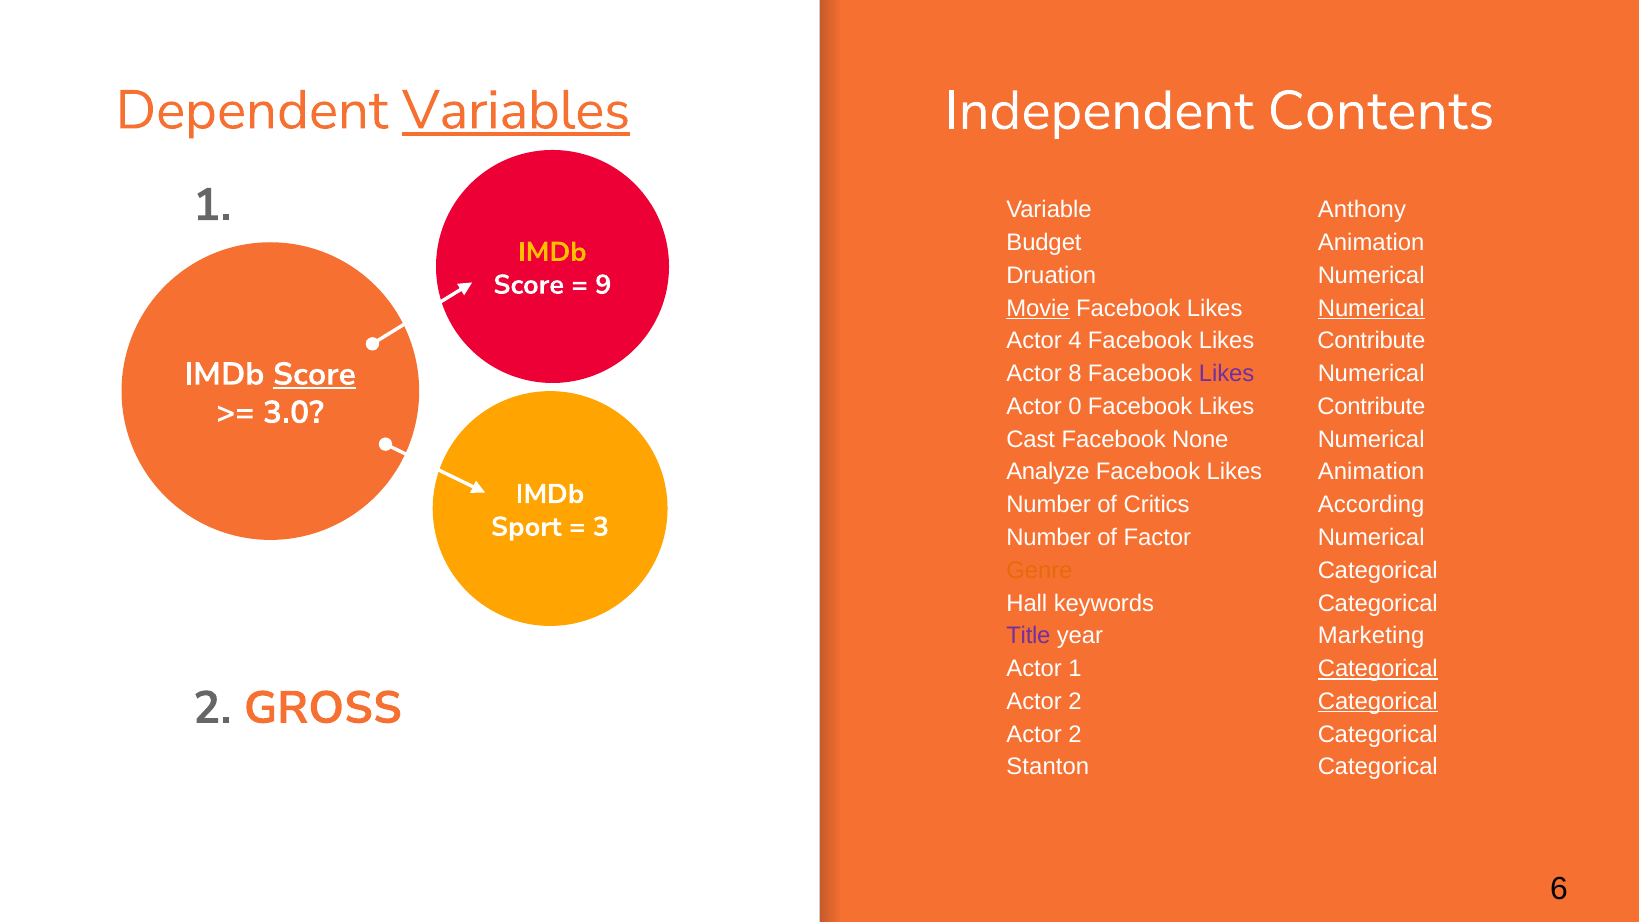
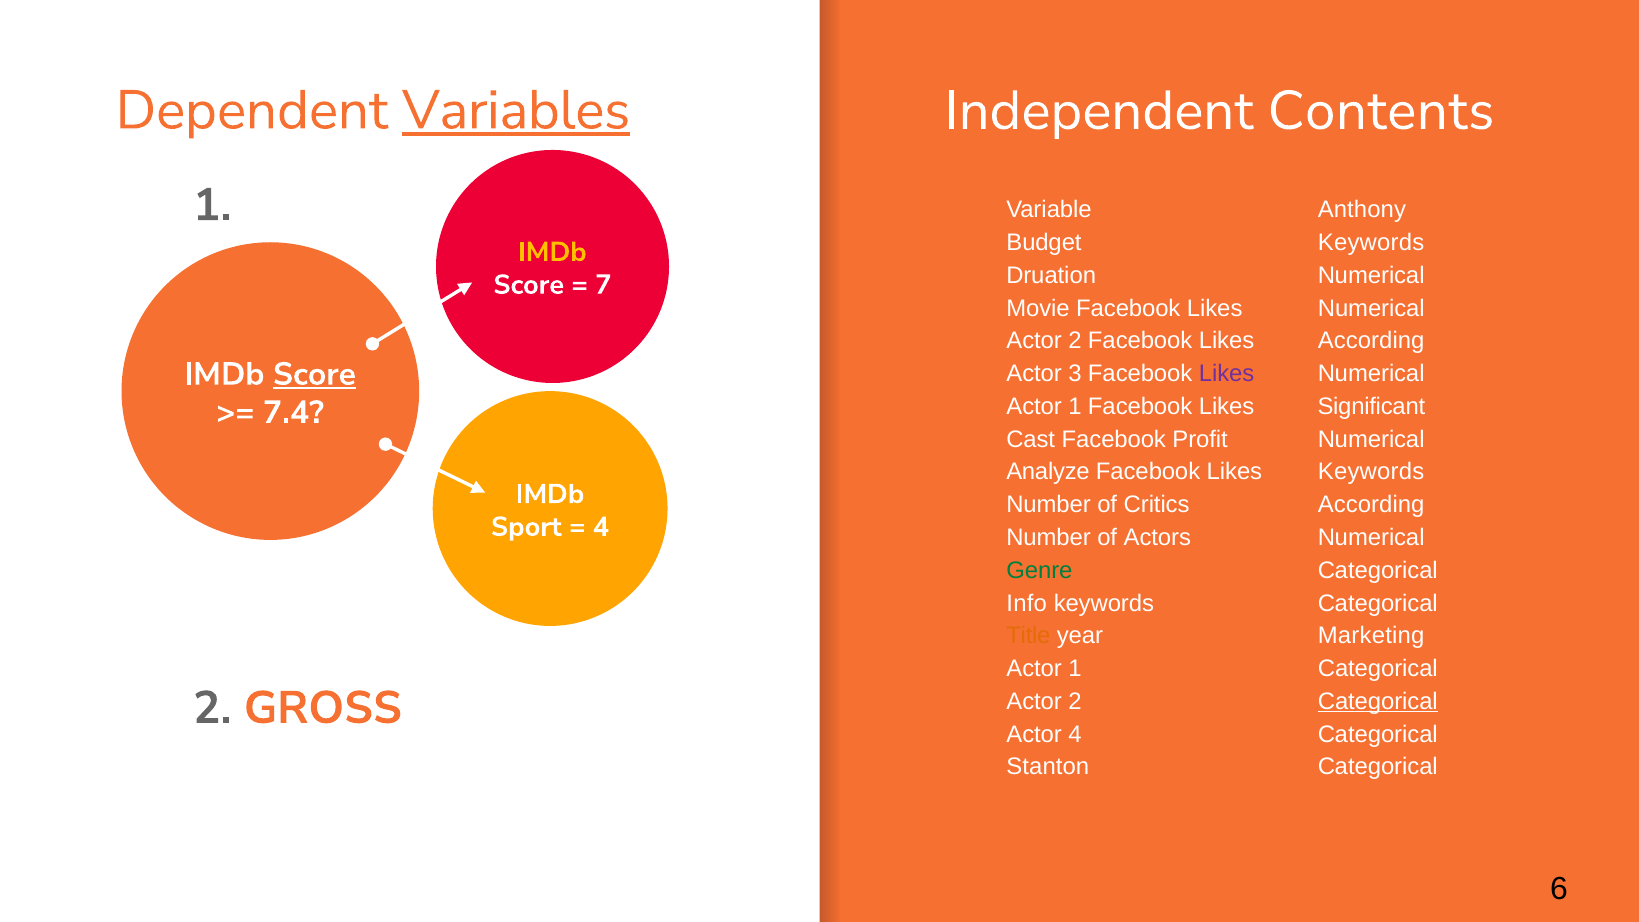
Budget Animation: Animation -> Keywords
9: 9 -> 7
Movie underline: present -> none
Numerical at (1371, 308) underline: present -> none
4 at (1075, 341): 4 -> 2
Contribute at (1371, 341): Contribute -> According
8: 8 -> 3
0 at (1075, 406): 0 -> 1
Contribute at (1371, 406): Contribute -> Significant
3.0: 3.0 -> 7.4
None: None -> Profit
Likes Animation: Animation -> Keywords
3 at (601, 527): 3 -> 4
Factor: Factor -> Actors
Genre colour: orange -> green
Hall: Hall -> Info
Title colour: purple -> orange
Categorical at (1378, 669) underline: present -> none
2 at (1075, 734): 2 -> 4
